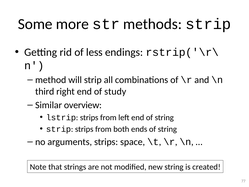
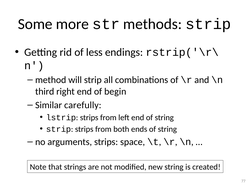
study: study -> begin
overview: overview -> carefully
